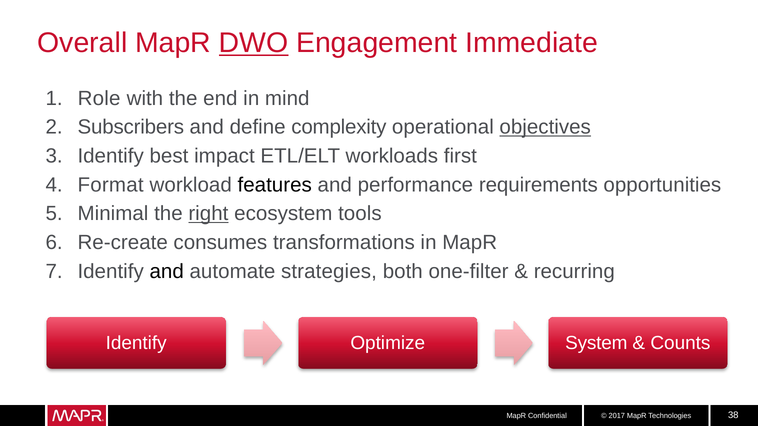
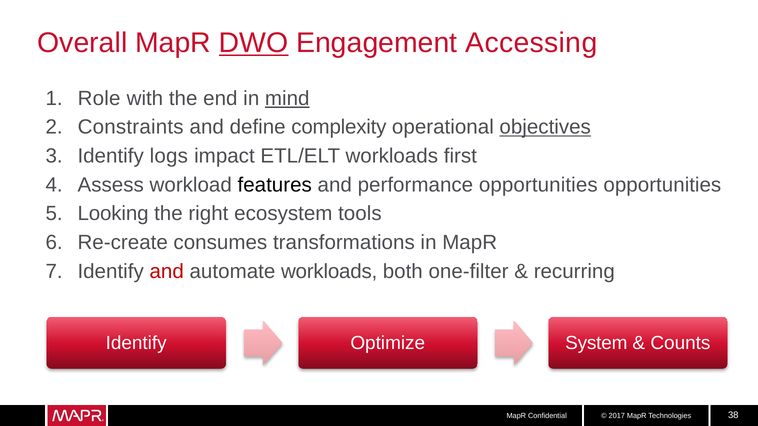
Immediate: Immediate -> Accessing
mind underline: none -> present
Subscribers: Subscribers -> Constraints
best: best -> logs
Format: Format -> Assess
performance requirements: requirements -> opportunities
Minimal: Minimal -> Looking
right underline: present -> none
and at (167, 272) colour: black -> red
automate strategies: strategies -> workloads
